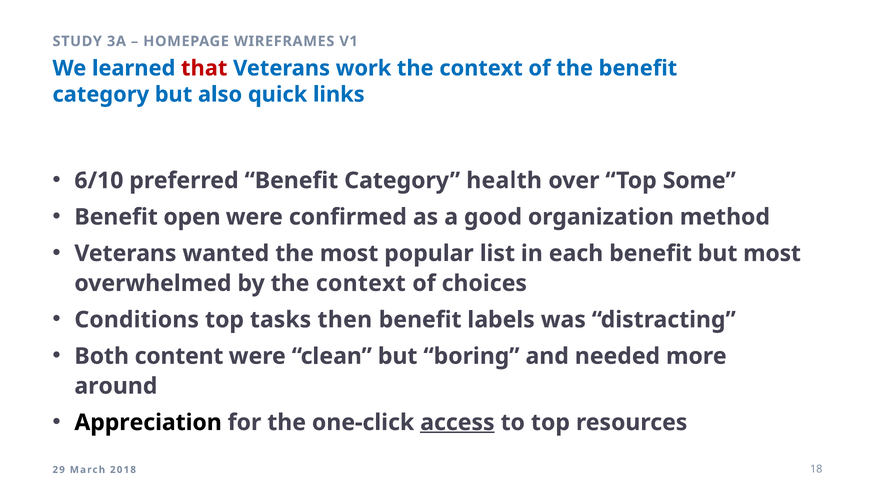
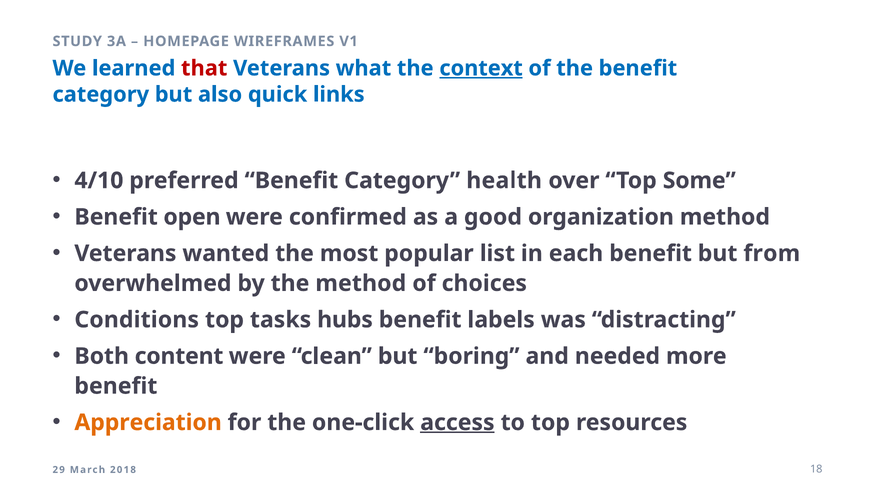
work: work -> what
context at (481, 68) underline: none -> present
6/10: 6/10 -> 4/10
but most: most -> from
by the context: context -> method
then: then -> hubs
around at (116, 386): around -> benefit
Appreciation colour: black -> orange
